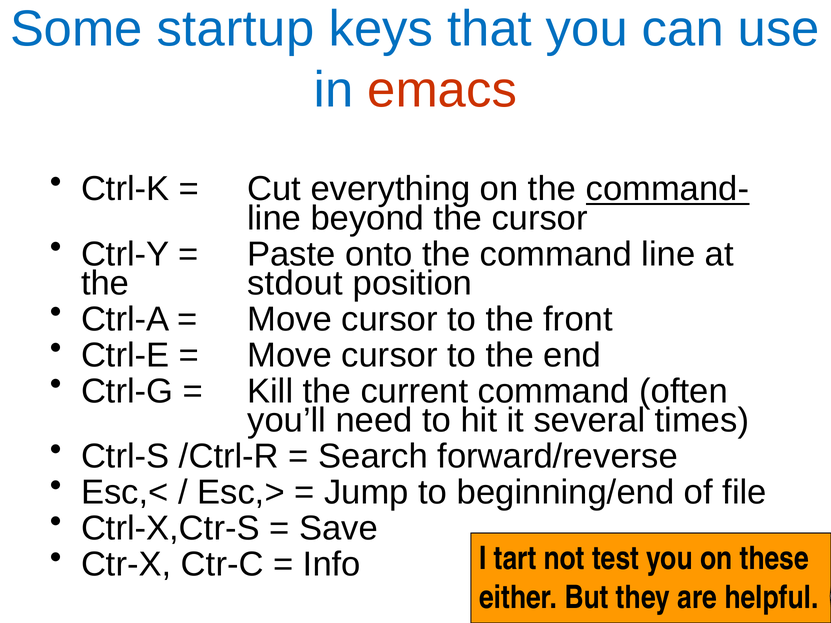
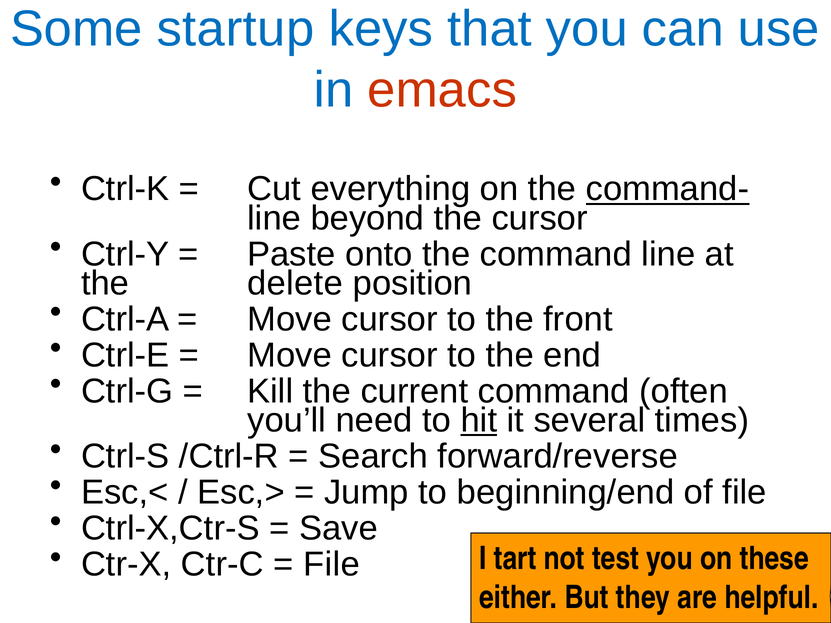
stdout: stdout -> delete
hit underline: none -> present
Info at (332, 565): Info -> File
